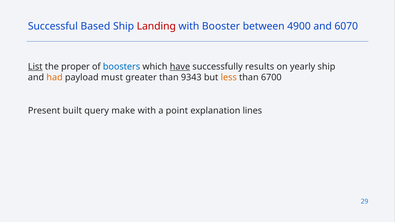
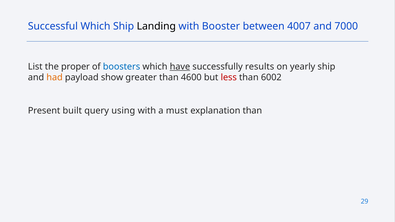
Successful Based: Based -> Which
Landing colour: red -> black
4900: 4900 -> 4007
6070: 6070 -> 7000
List underline: present -> none
must: must -> show
9343: 9343 -> 4600
less colour: orange -> red
6700: 6700 -> 6002
make: make -> using
point: point -> must
explanation lines: lines -> than
